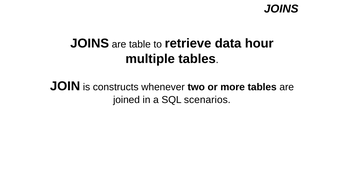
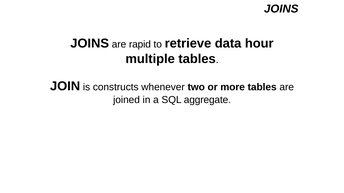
table: table -> rapid
scenarios: scenarios -> aggregate
